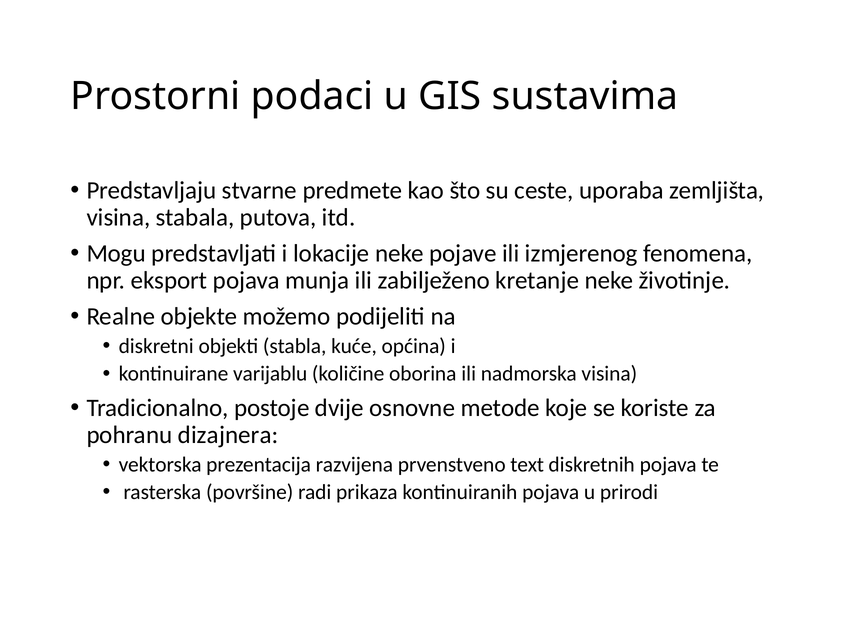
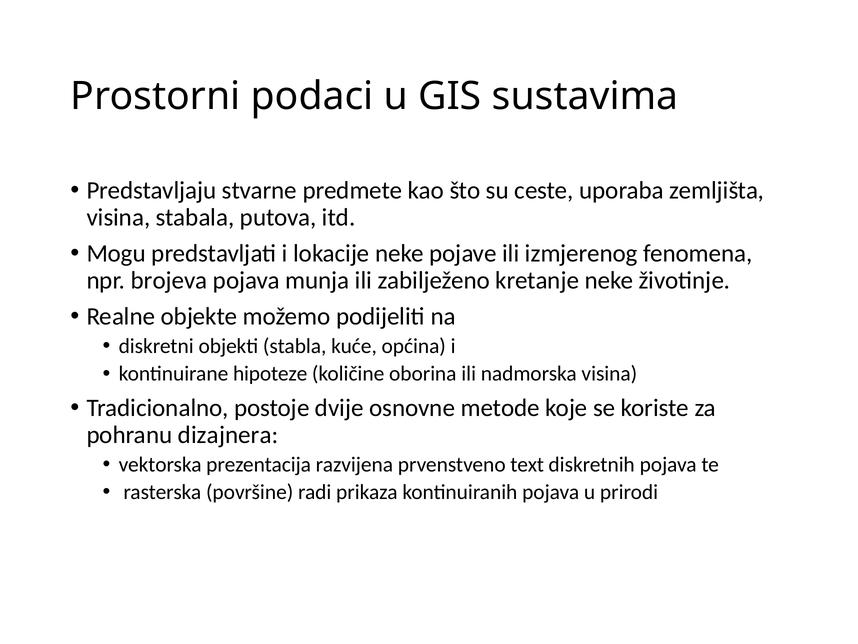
eksport: eksport -> brojeva
varijablu: varijablu -> hipoteze
